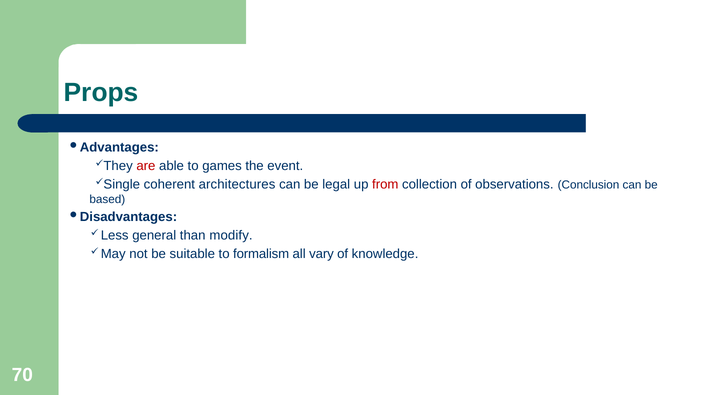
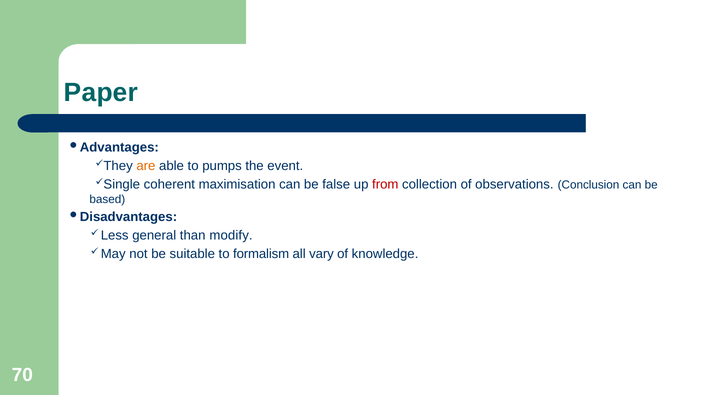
Props: Props -> Paper
are colour: red -> orange
games: games -> pumps
architectures: architectures -> maximisation
legal: legal -> false
